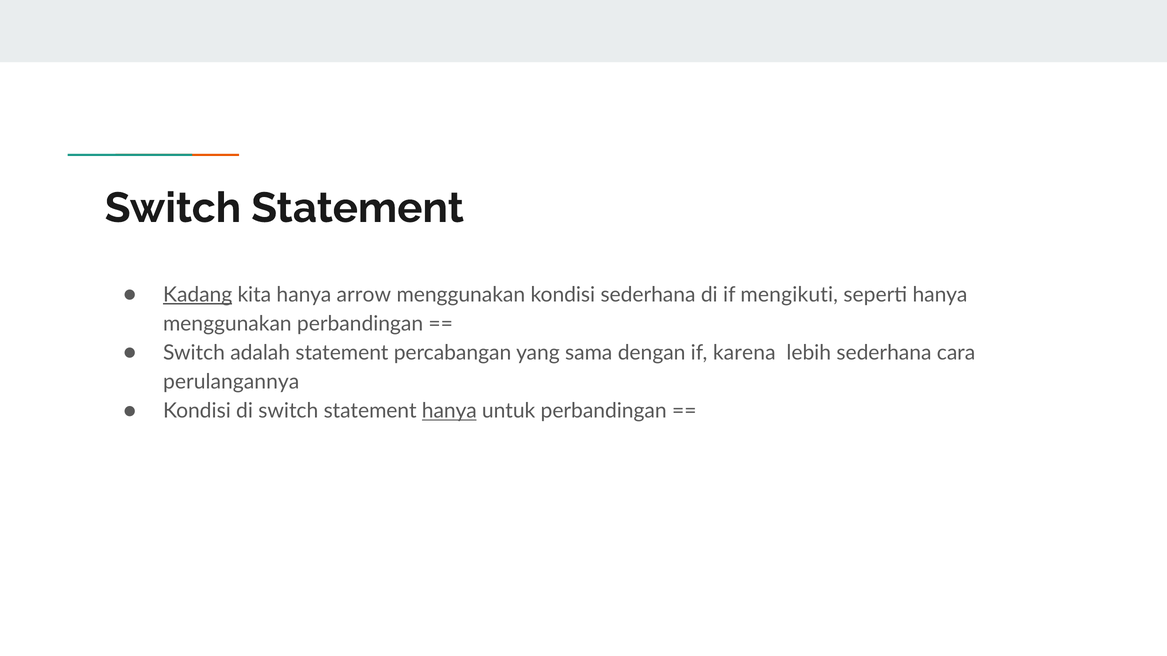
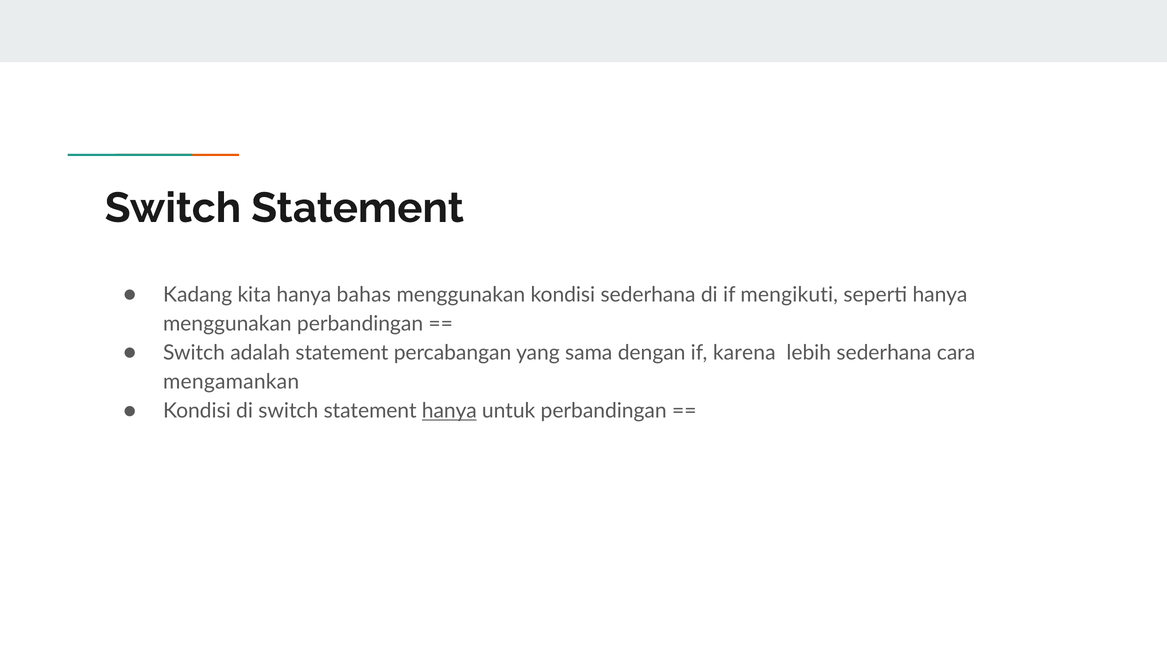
Kadang underline: present -> none
arrow: arrow -> bahas
perulangannya: perulangannya -> mengamankan
